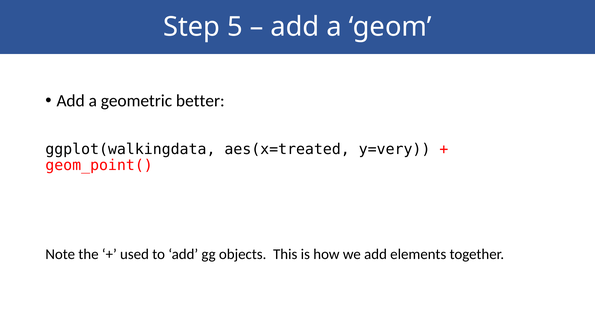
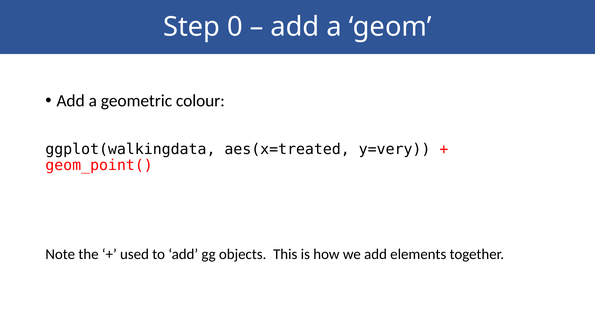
5: 5 -> 0
better: better -> colour
